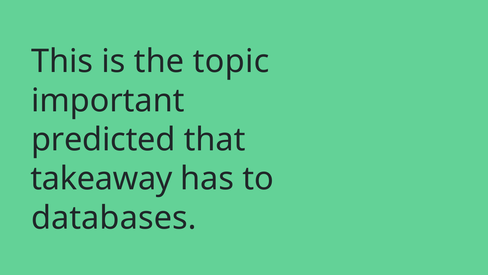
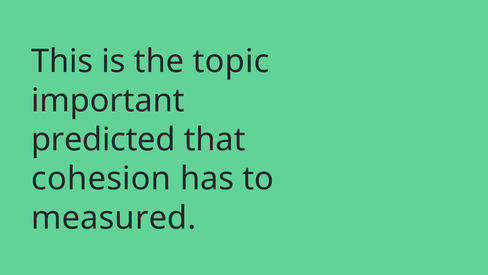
takeaway: takeaway -> cohesion
databases: databases -> measured
